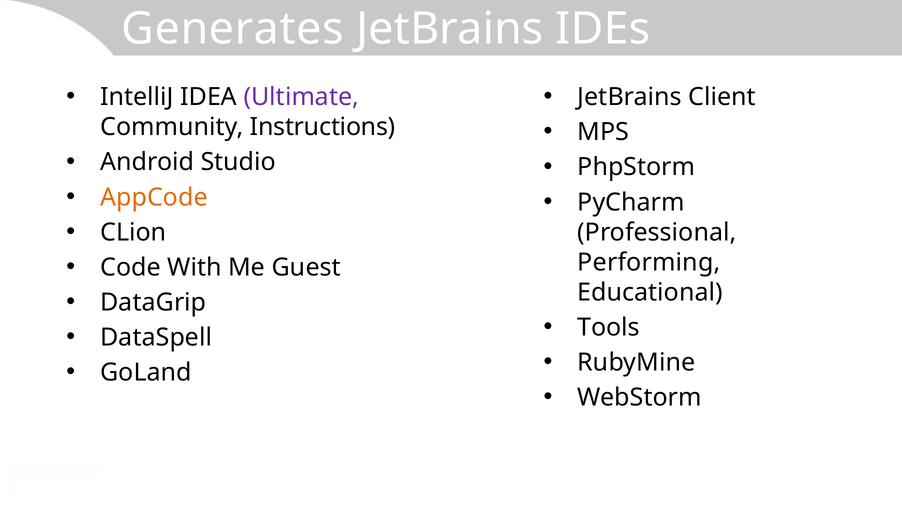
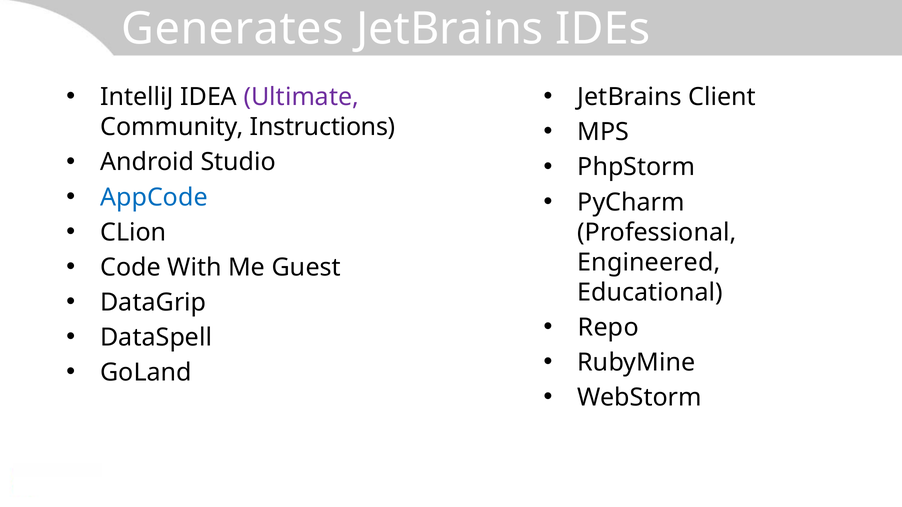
AppCode colour: orange -> blue
Performing: Performing -> Engineered
Tools: Tools -> Repo
